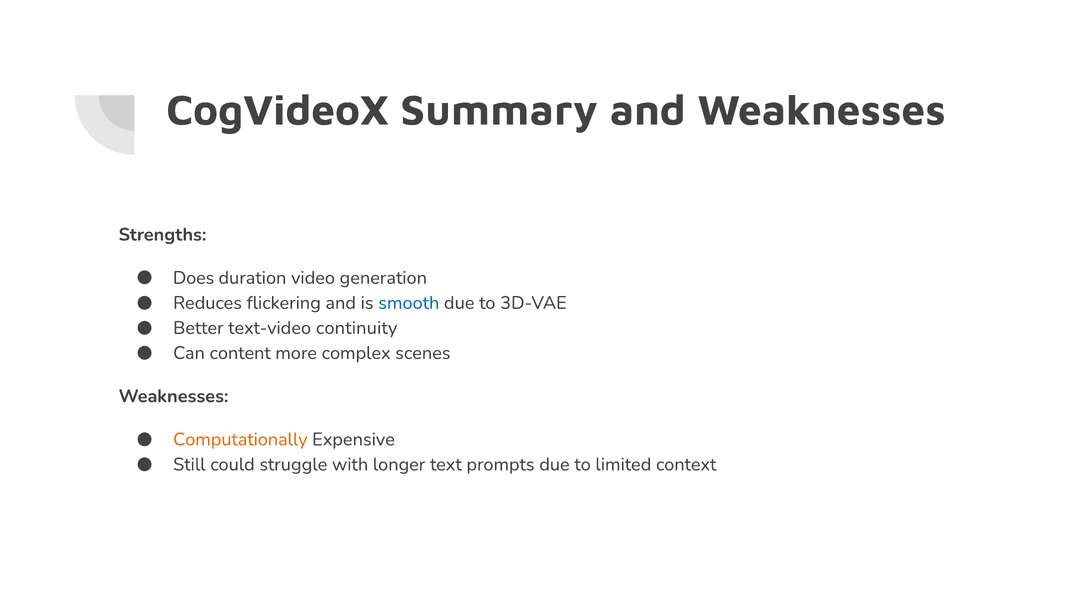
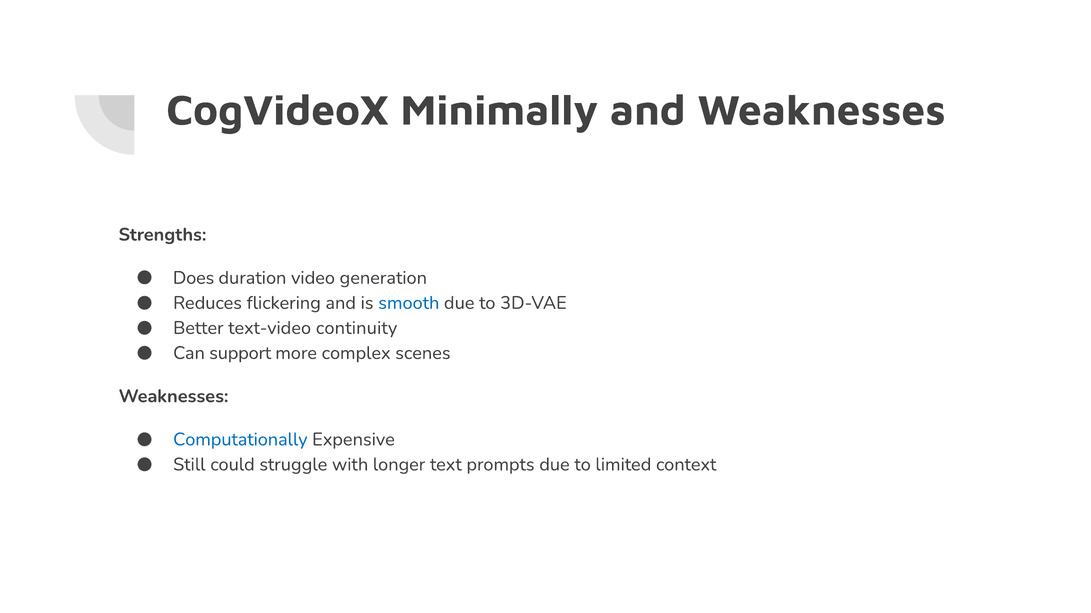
Summary: Summary -> Minimally
content: content -> support
Computationally colour: orange -> blue
